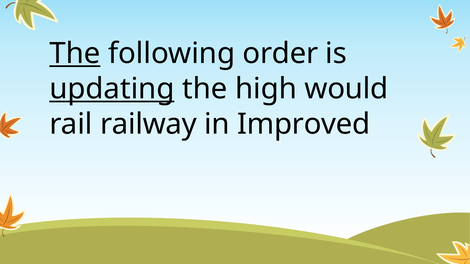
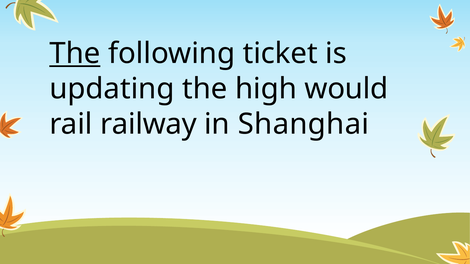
order: order -> ticket
updating underline: present -> none
Improved: Improved -> Shanghai
